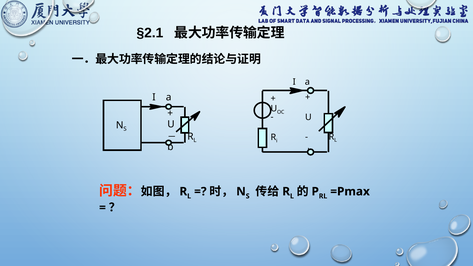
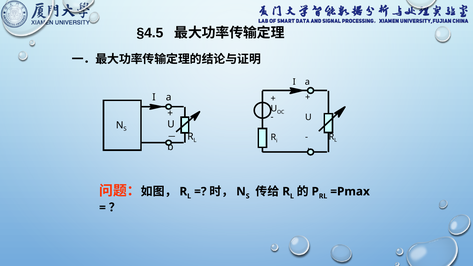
§2.1: §2.1 -> §4.5
